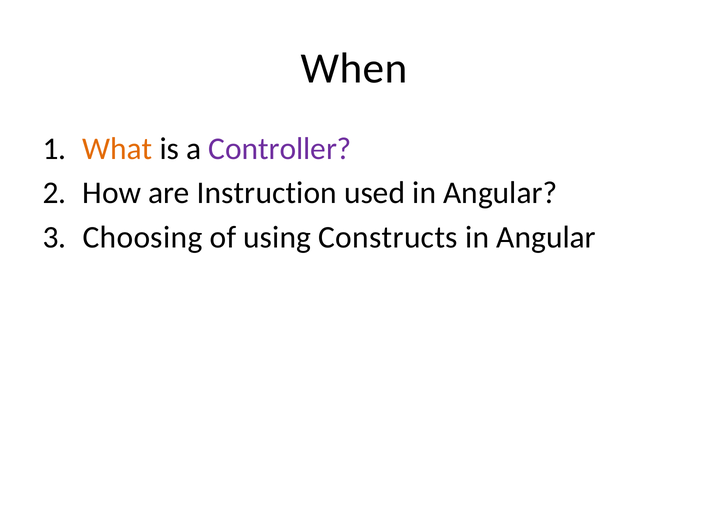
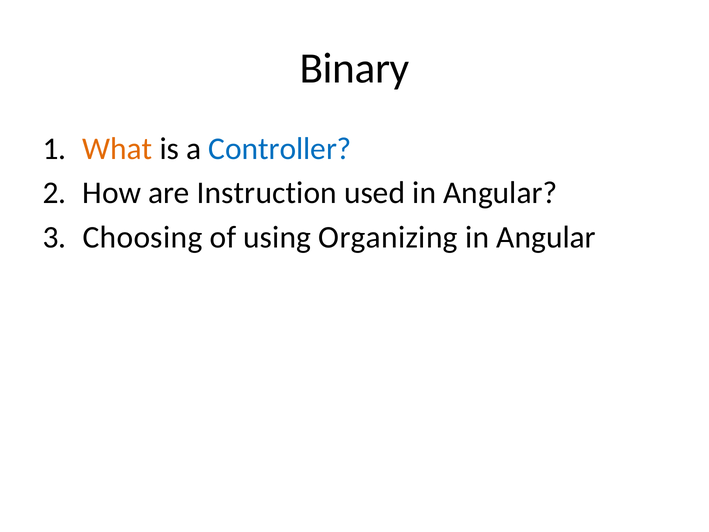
When: When -> Binary
Controller colour: purple -> blue
Constructs: Constructs -> Organizing
